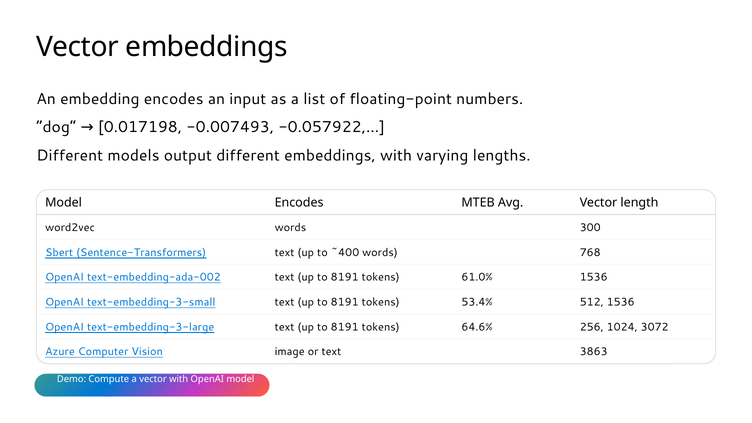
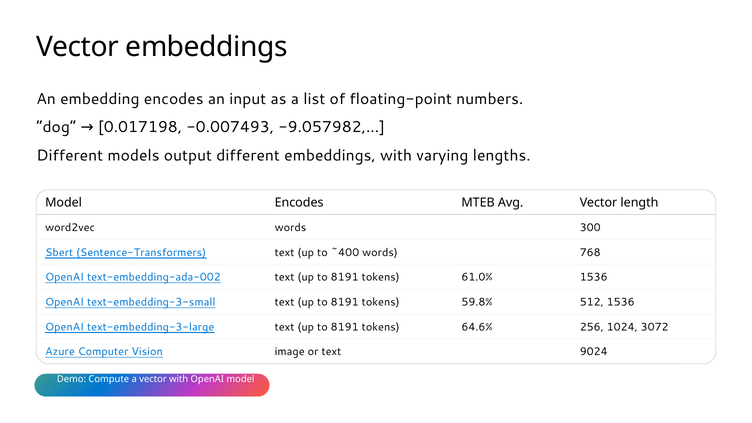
-0.057922,…: -0.057922,… -> -9.057982,…
53.4%: 53.4% -> 59.8%
3863: 3863 -> 9024
